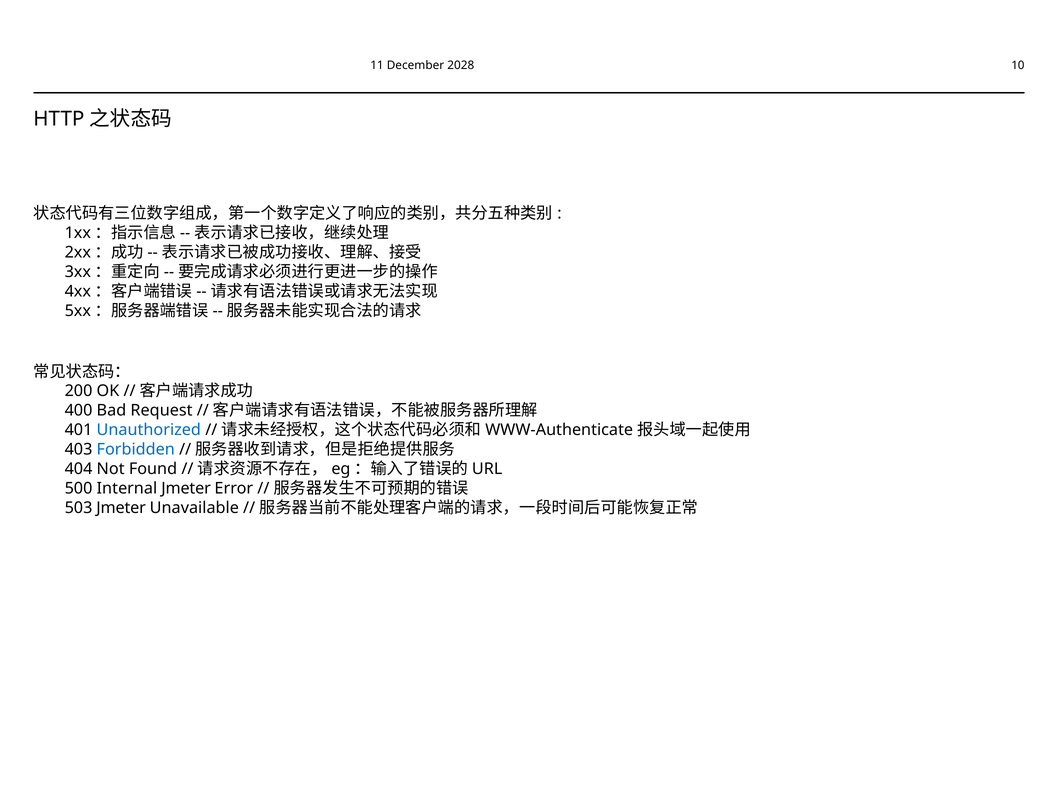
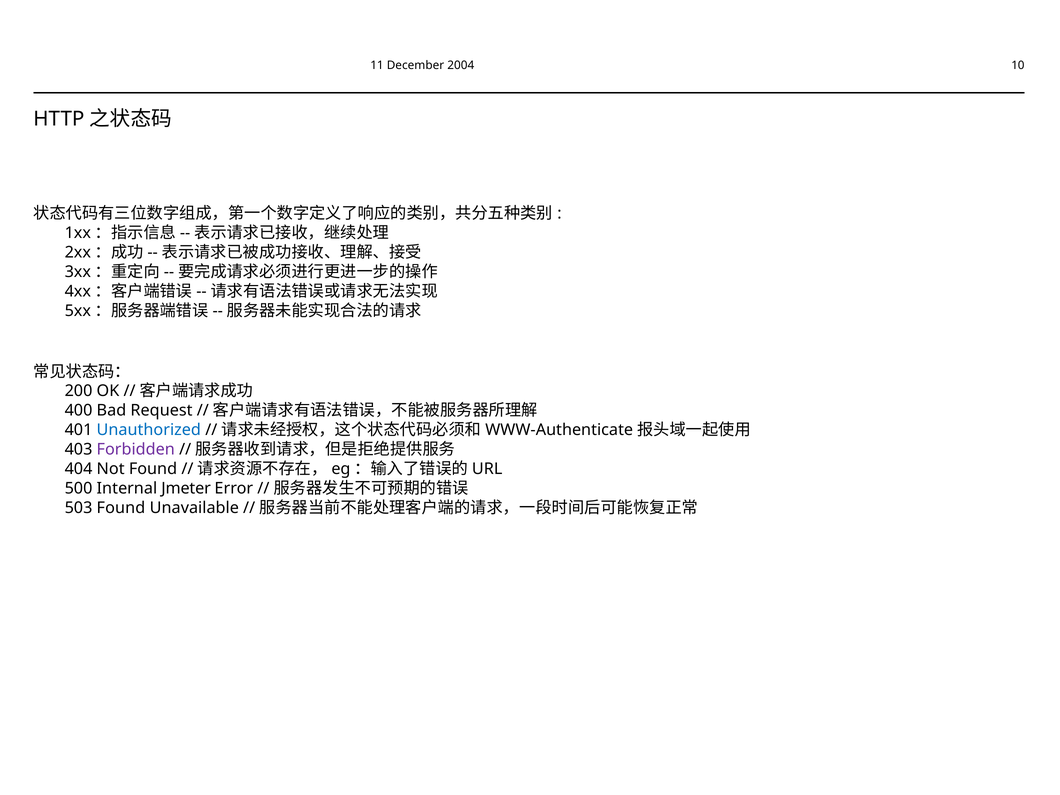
2028: 2028 -> 2004
Forbidden colour: blue -> purple
503 Jmeter: Jmeter -> Found
